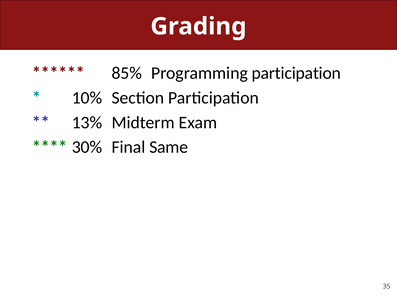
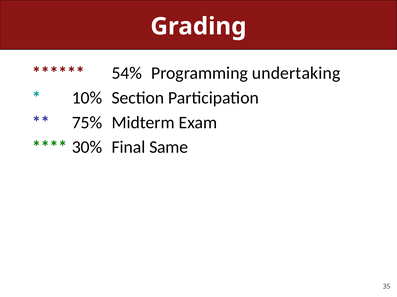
85%: 85% -> 54%
Programming participation: participation -> undertaking
13%: 13% -> 75%
